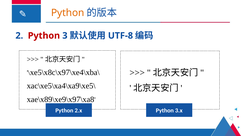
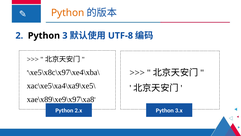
Python at (44, 36) colour: red -> black
